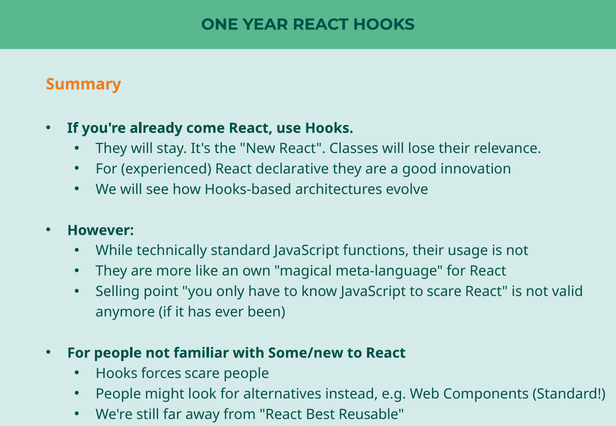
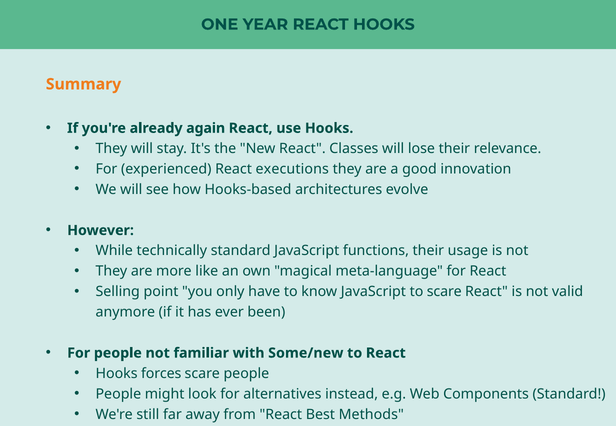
come: come -> again
declarative: declarative -> executions
Reusable: Reusable -> Methods
